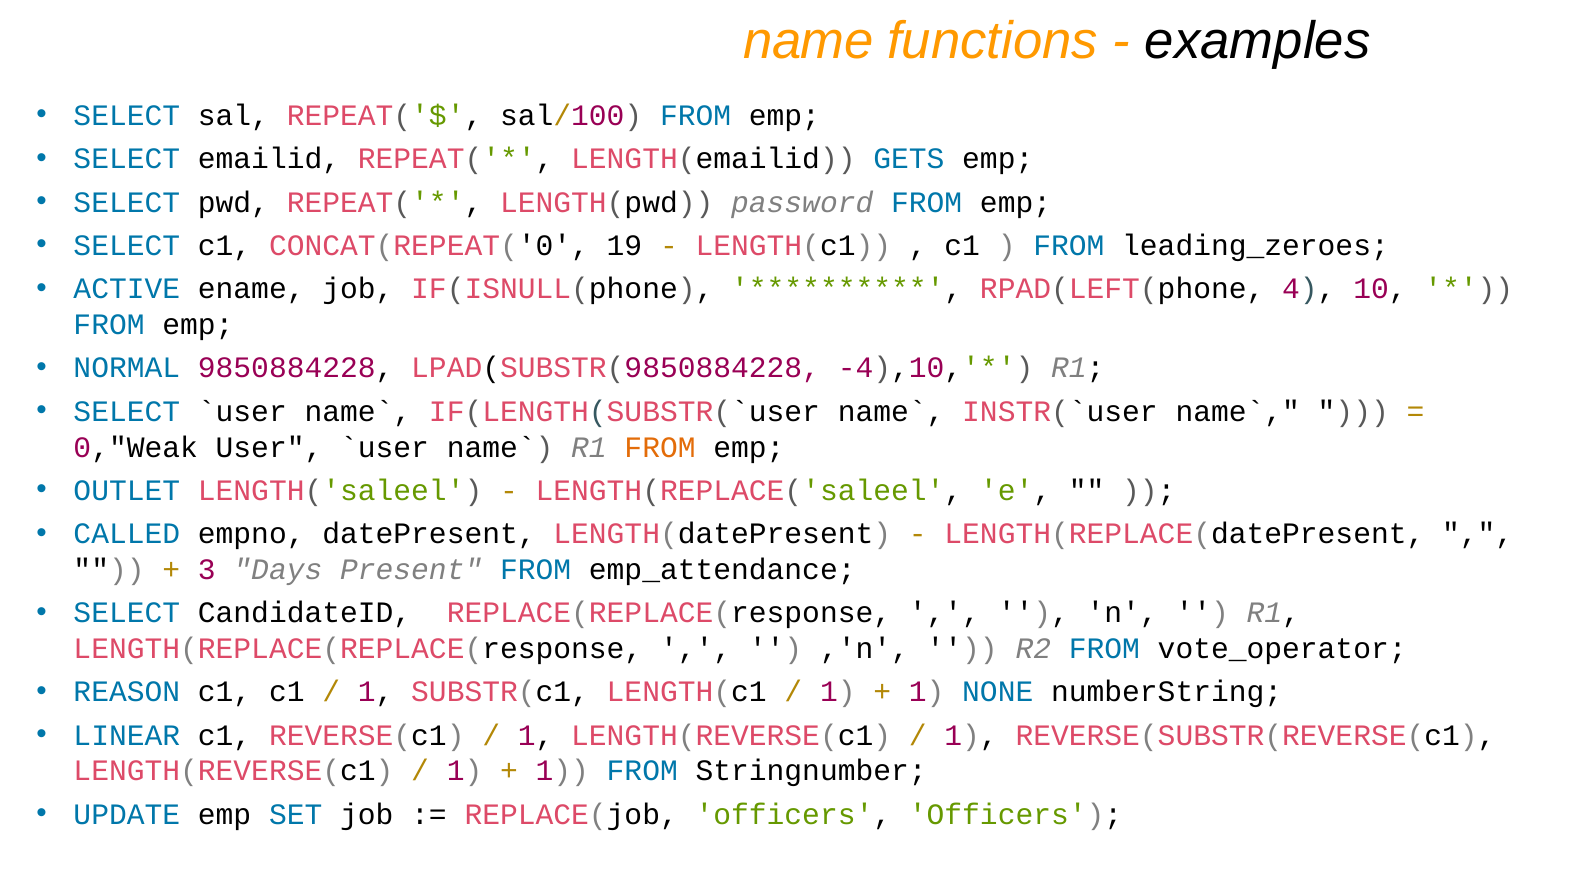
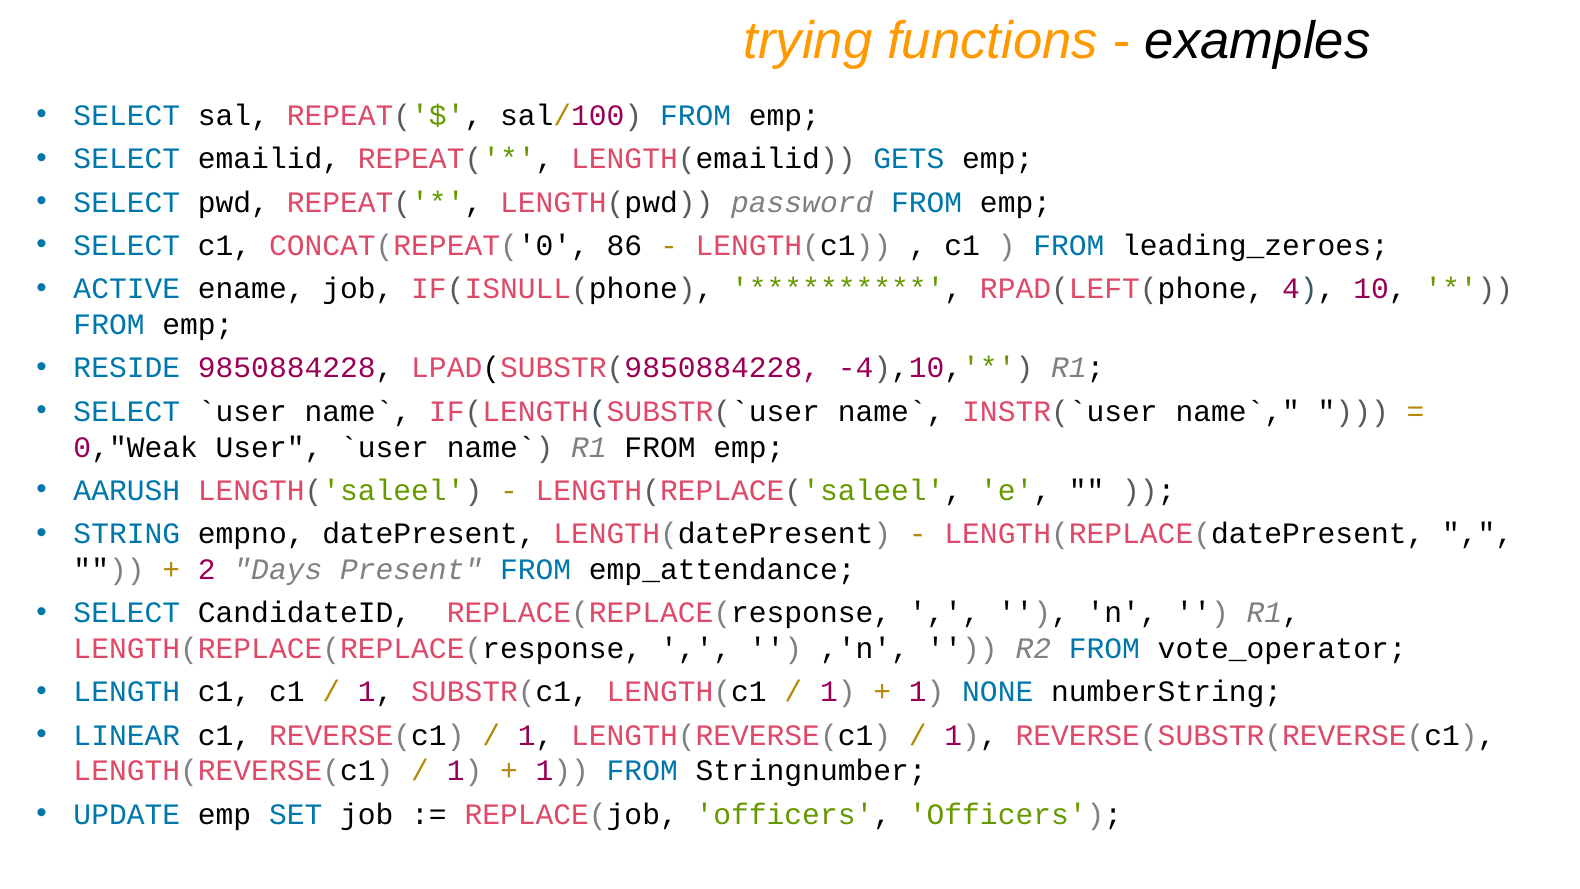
name: name -> trying
19: 19 -> 86
NORMAL: NORMAL -> RESIDE
FROM at (660, 447) colour: orange -> black
OUTLET: OUTLET -> AARUSH
CALLED: CALLED -> STRING
3: 3 -> 2
REASON: REASON -> LENGTH
